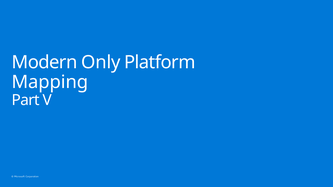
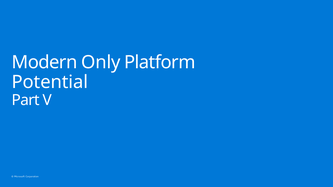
Mapping: Mapping -> Potential
